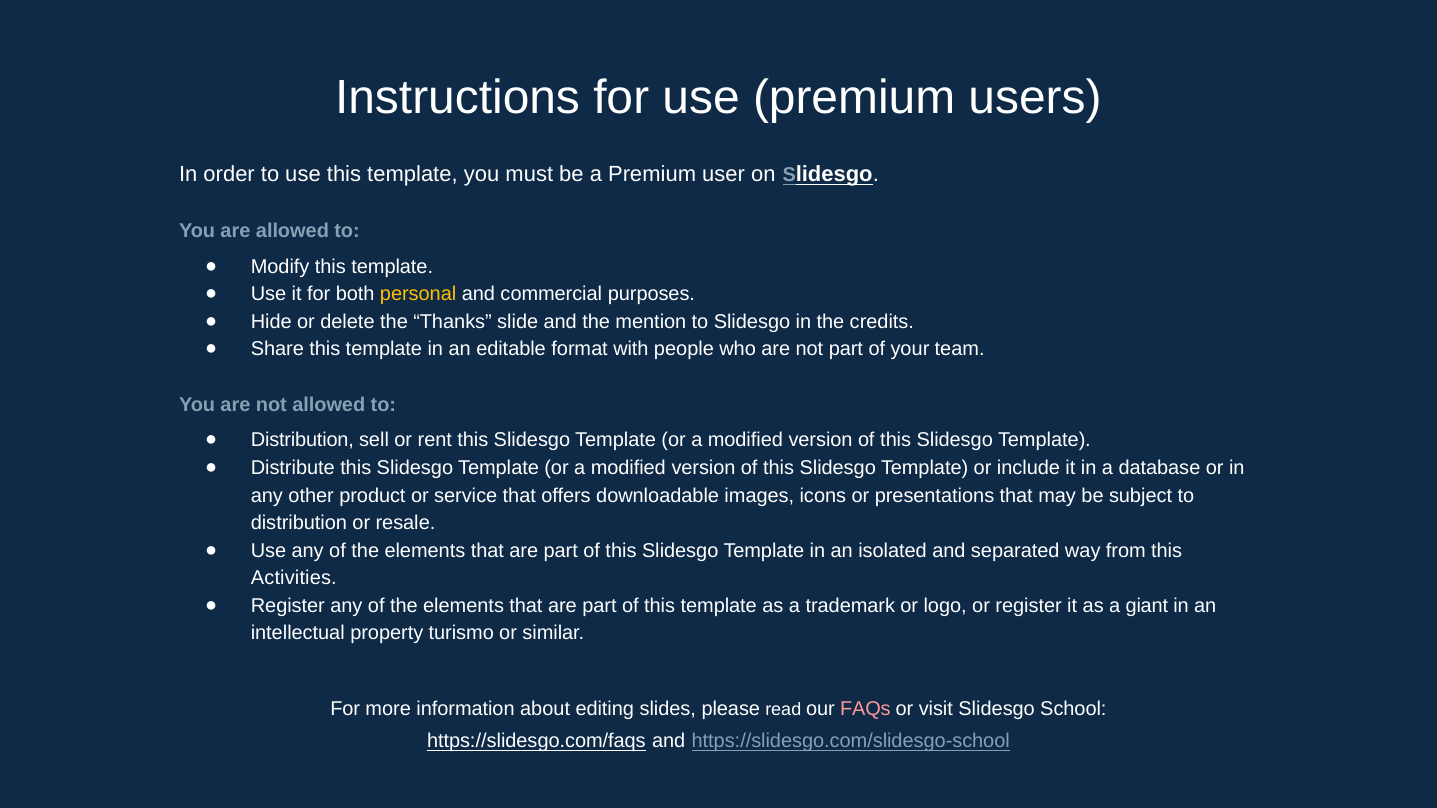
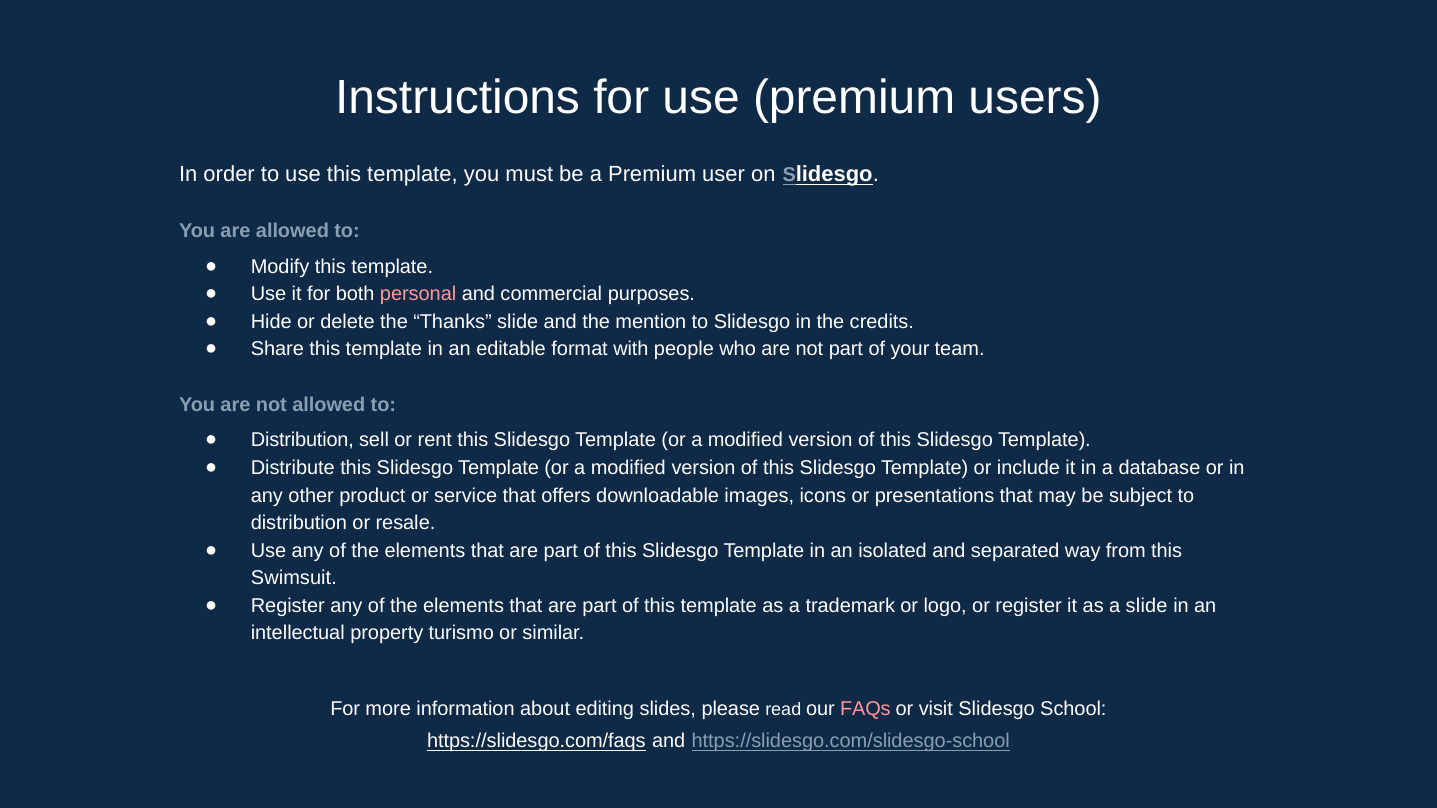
personal colour: yellow -> pink
Activities: Activities -> Swimsuit
a giant: giant -> slide
